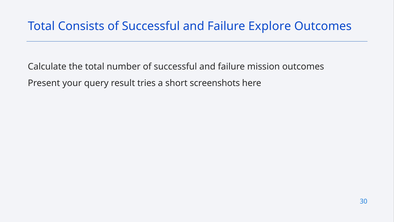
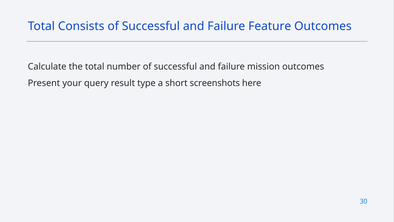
Explore: Explore -> Feature
tries: tries -> type
